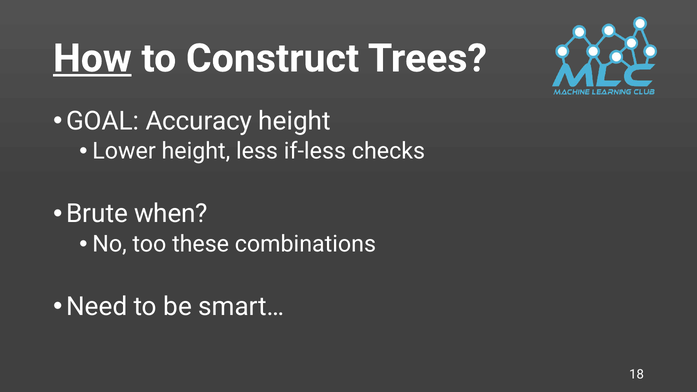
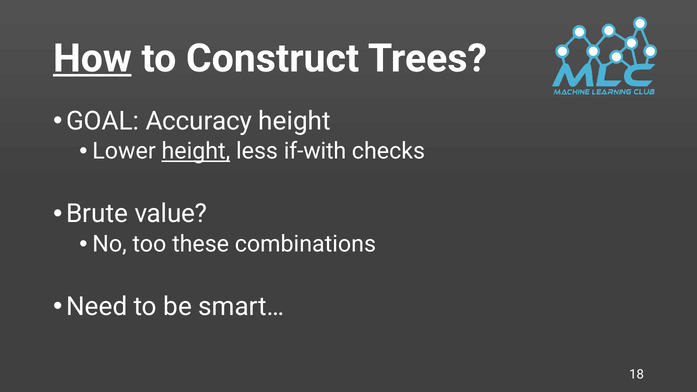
height at (196, 151) underline: none -> present
if-less: if-less -> if-with
when: when -> value
